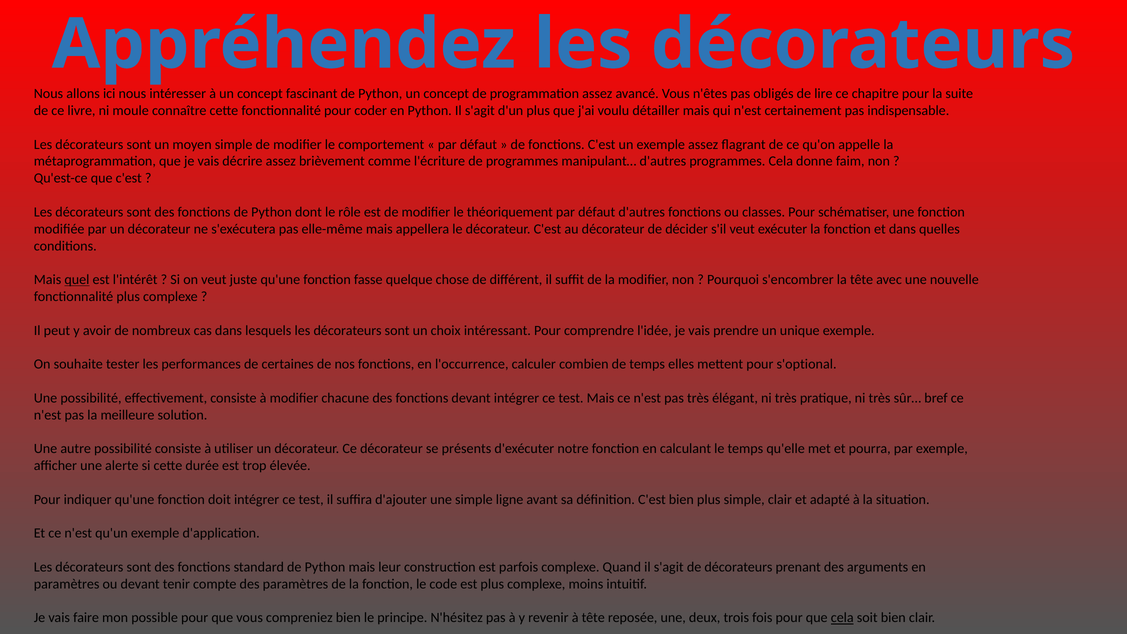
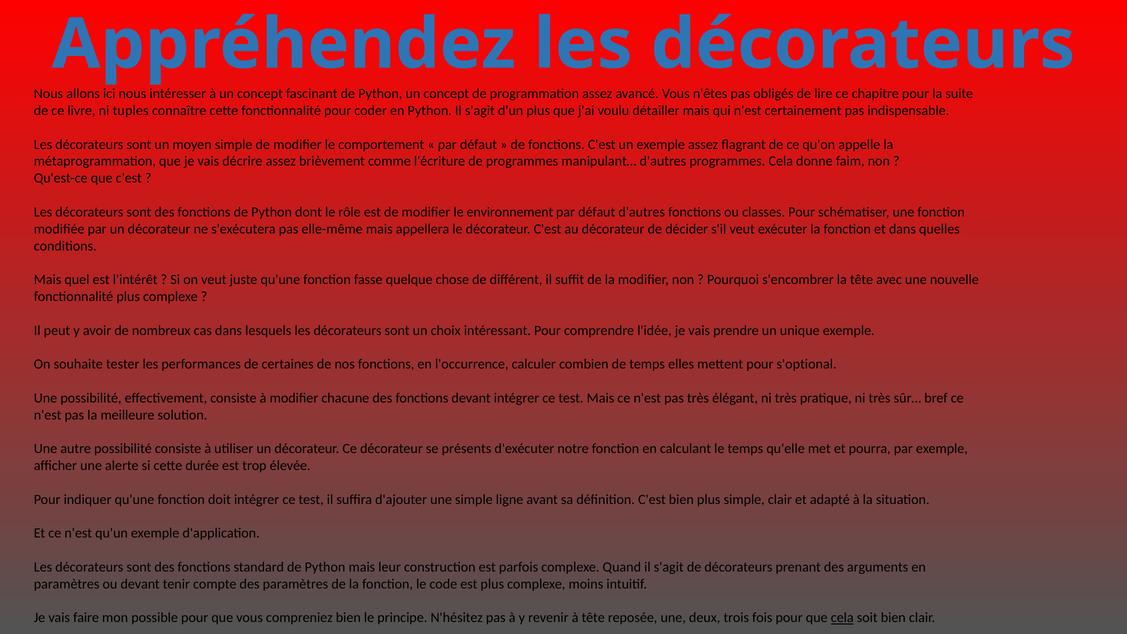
moule: moule -> tuples
théoriquement: théoriquement -> environnement
quel underline: present -> none
